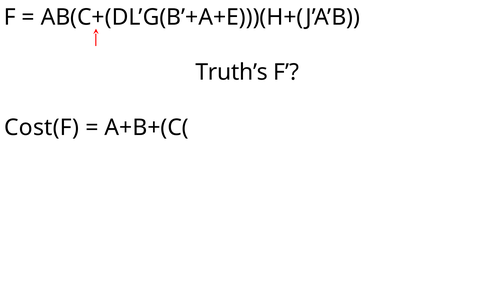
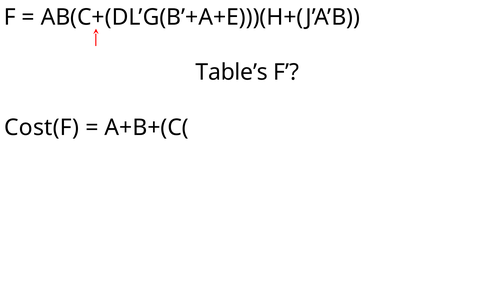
Truth’s: Truth’s -> Table’s
